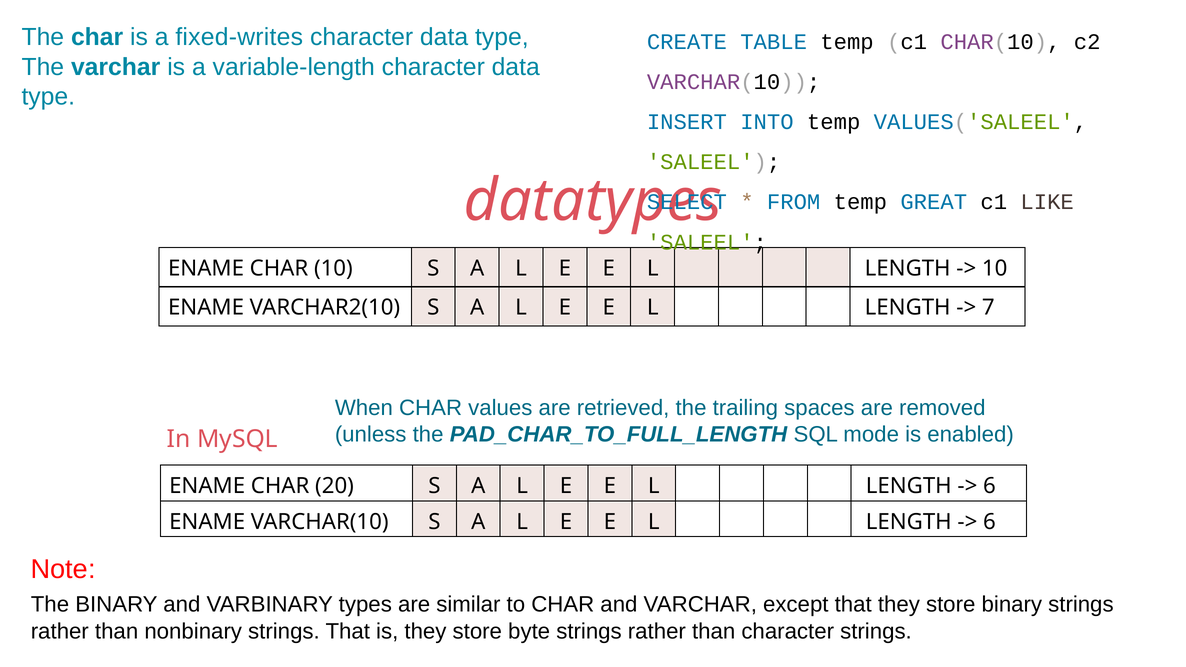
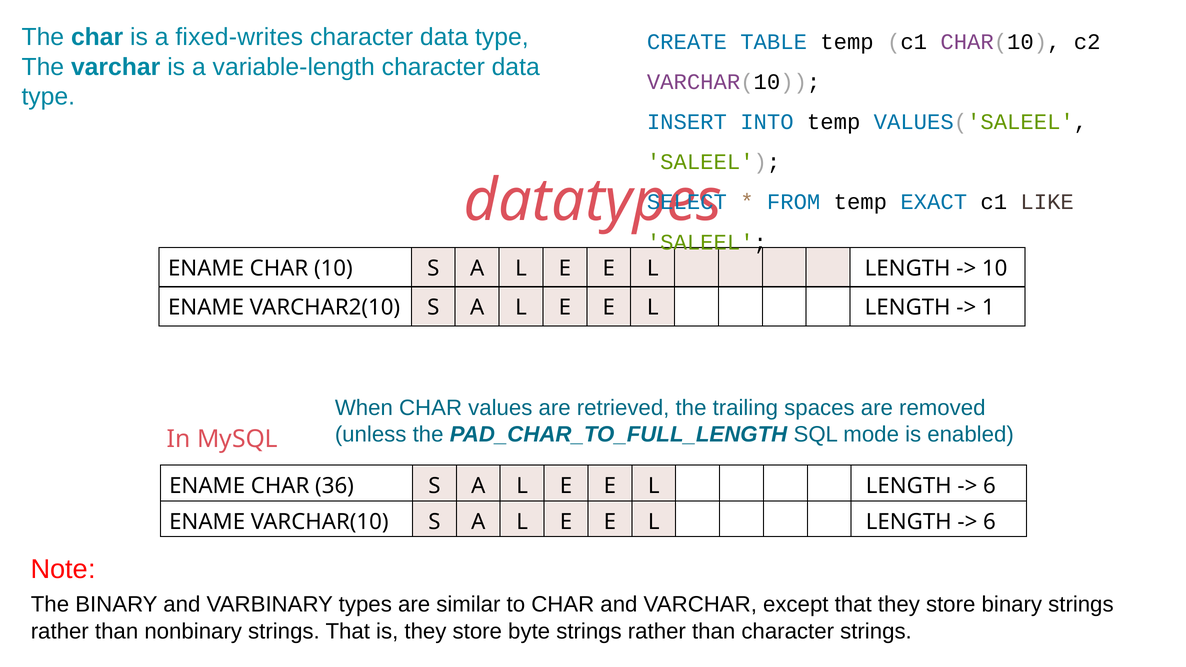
GREAT: GREAT -> EXACT
7: 7 -> 1
20: 20 -> 36
